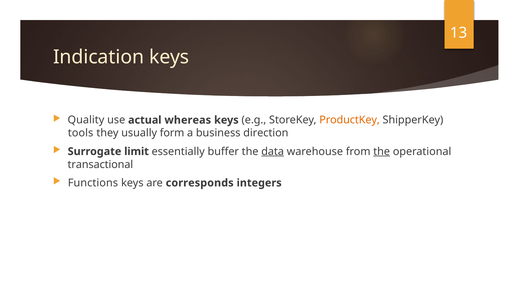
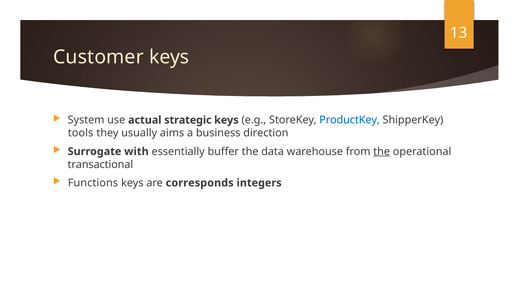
Indication: Indication -> Customer
Quality: Quality -> System
whereas: whereas -> strategic
ProductKey colour: orange -> blue
form: form -> aims
limit: limit -> with
data underline: present -> none
